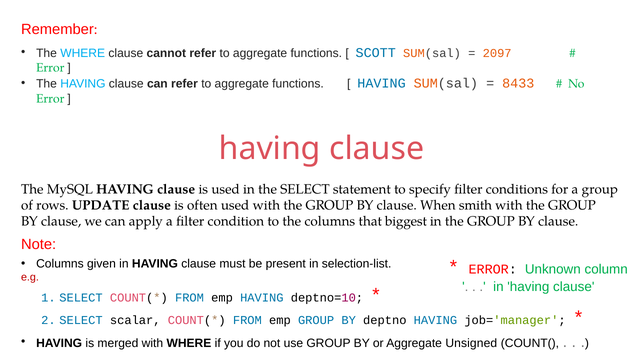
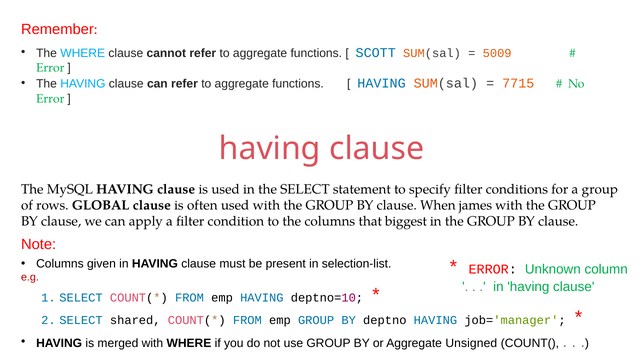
2097: 2097 -> 5009
8433: 8433 -> 7715
UPDATE: UPDATE -> GLOBAL
smith: smith -> james
scalar: scalar -> shared
